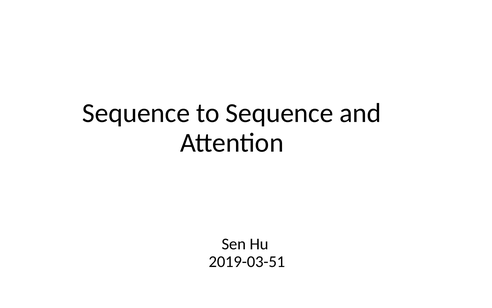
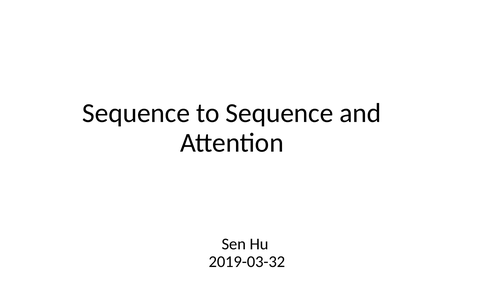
2019-03-51: 2019-03-51 -> 2019-03-32
